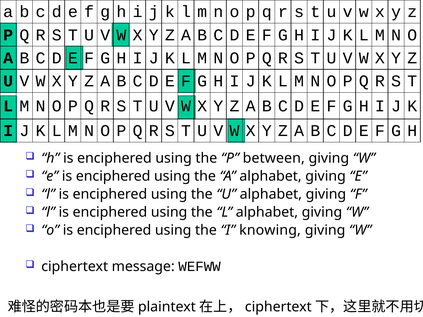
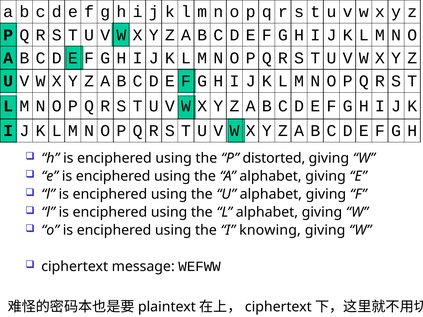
between: between -> distorted
